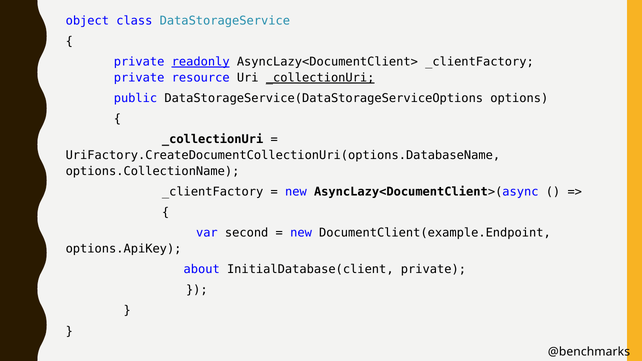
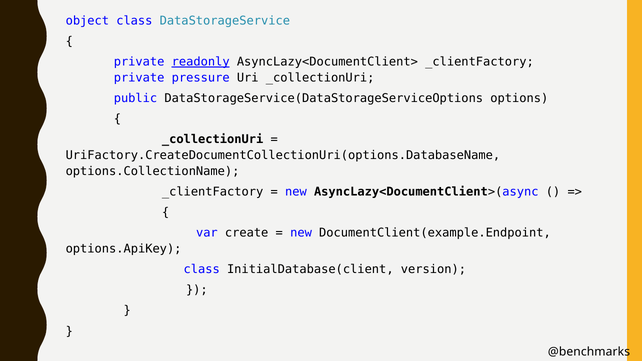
resource: resource -> pressure
_collectionUri at (320, 78) underline: present -> none
second: second -> create
about at (202, 269): about -> class
InitialDatabase(client private: private -> version
